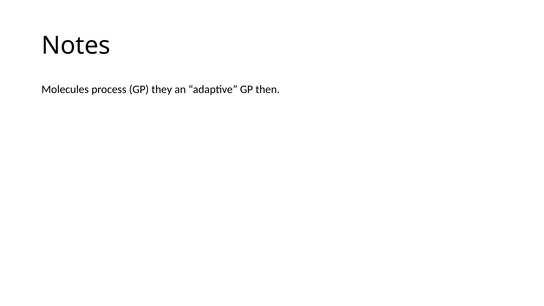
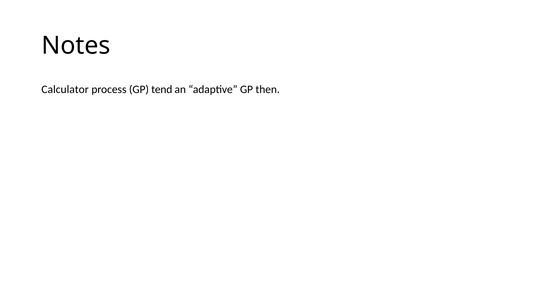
Molecules: Molecules -> Calculator
they: they -> tend
